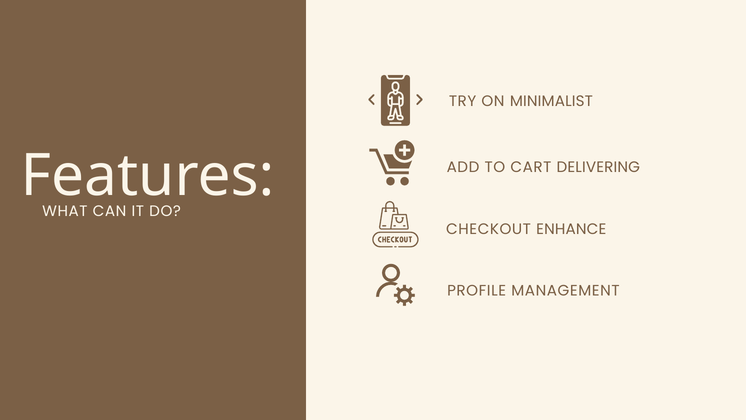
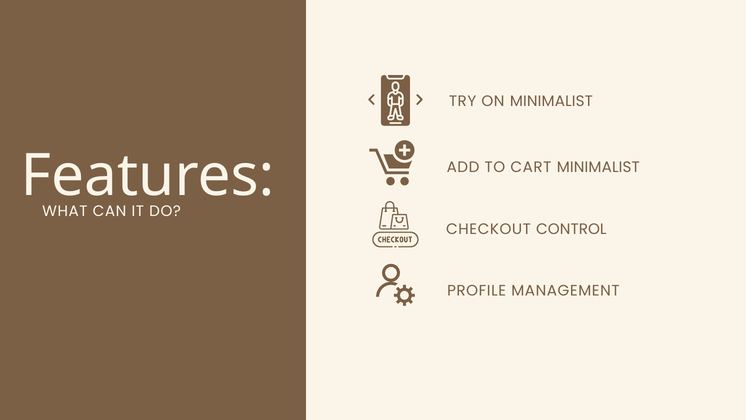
CART DELIVERING: DELIVERING -> MINIMALIST
ENHANCE: ENHANCE -> CONTROL
